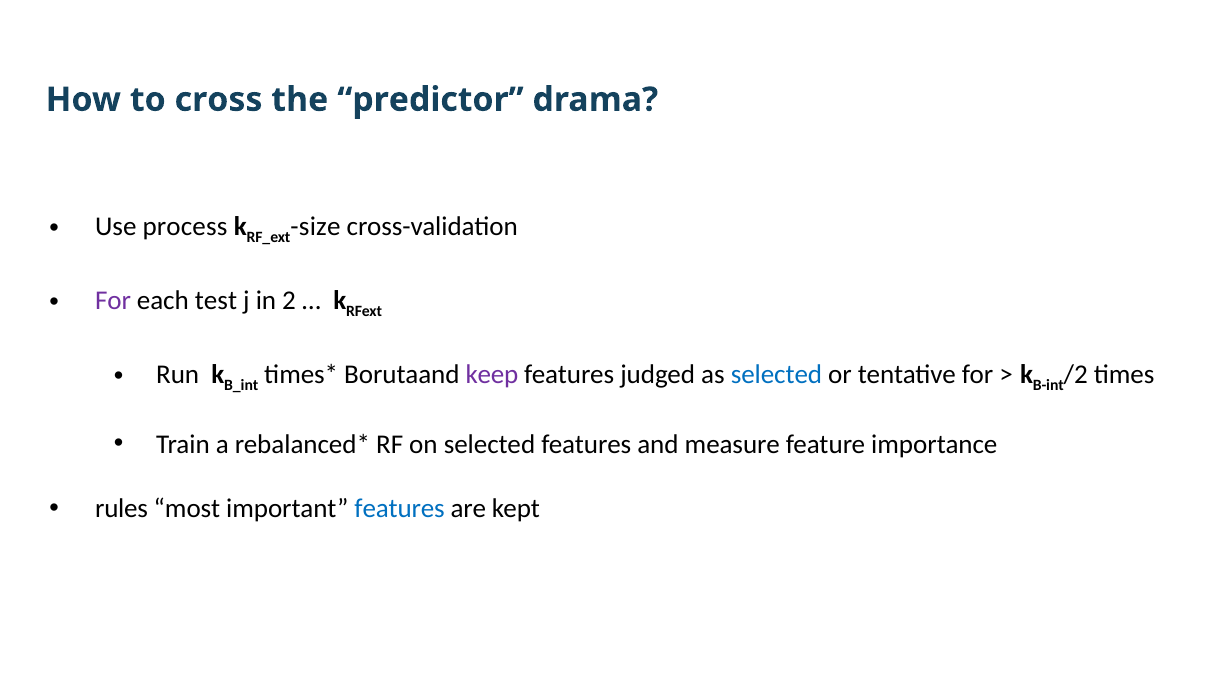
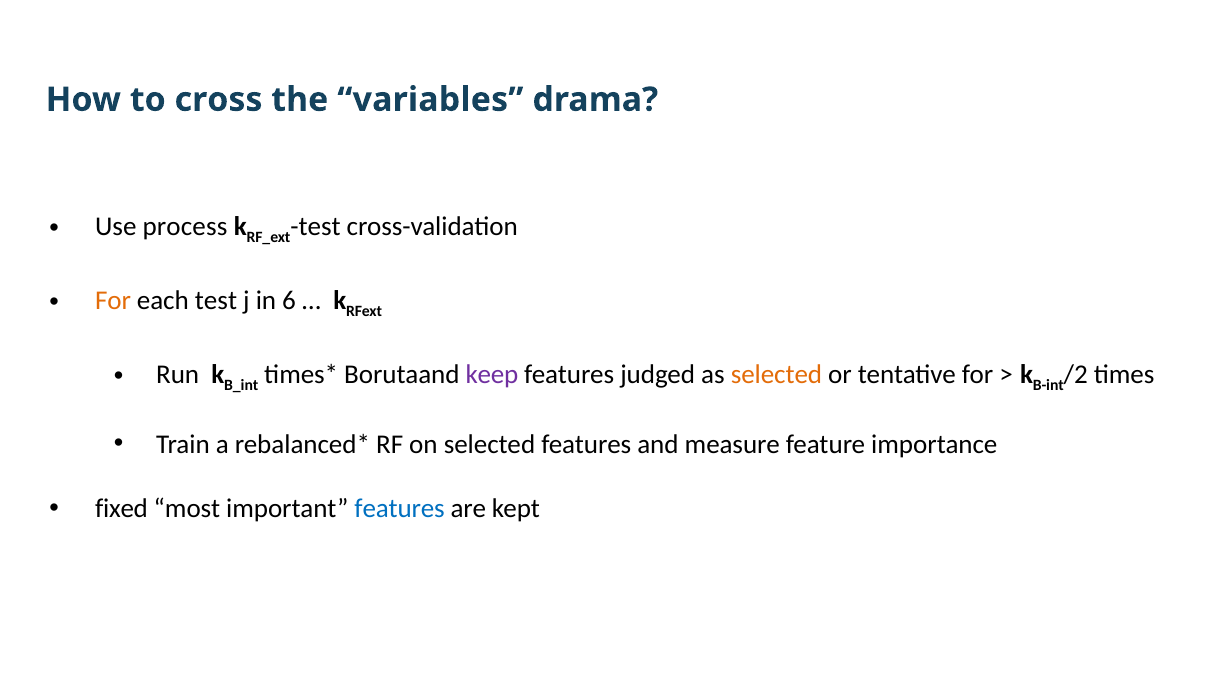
predictor: predictor -> variables
size at (315, 227): size -> test
For at (113, 301) colour: purple -> orange
2: 2 -> 6
selected at (776, 375) colour: blue -> orange
rules: rules -> fixed
